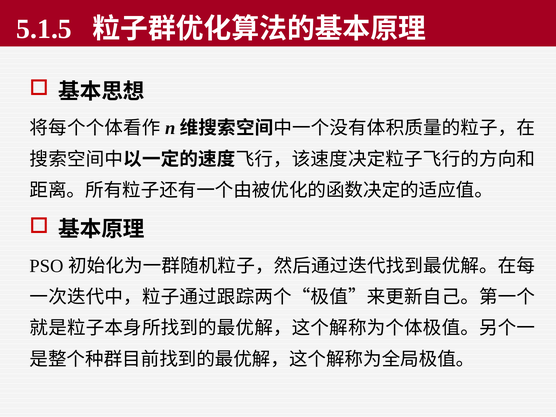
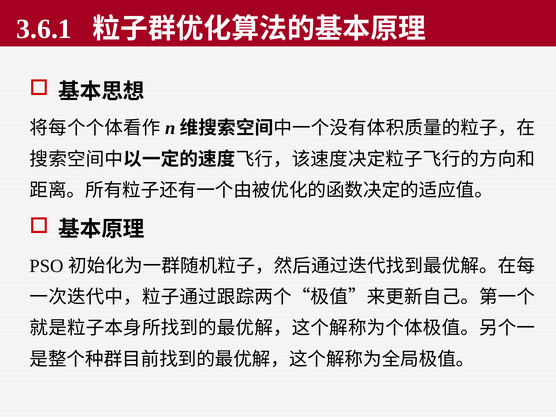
5.1.5: 5.1.5 -> 3.6.1
